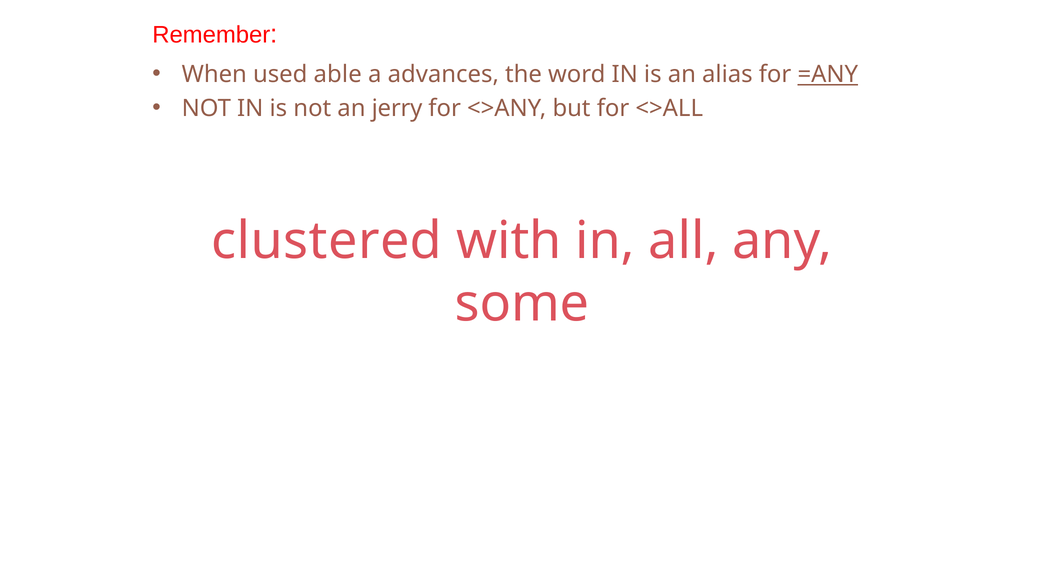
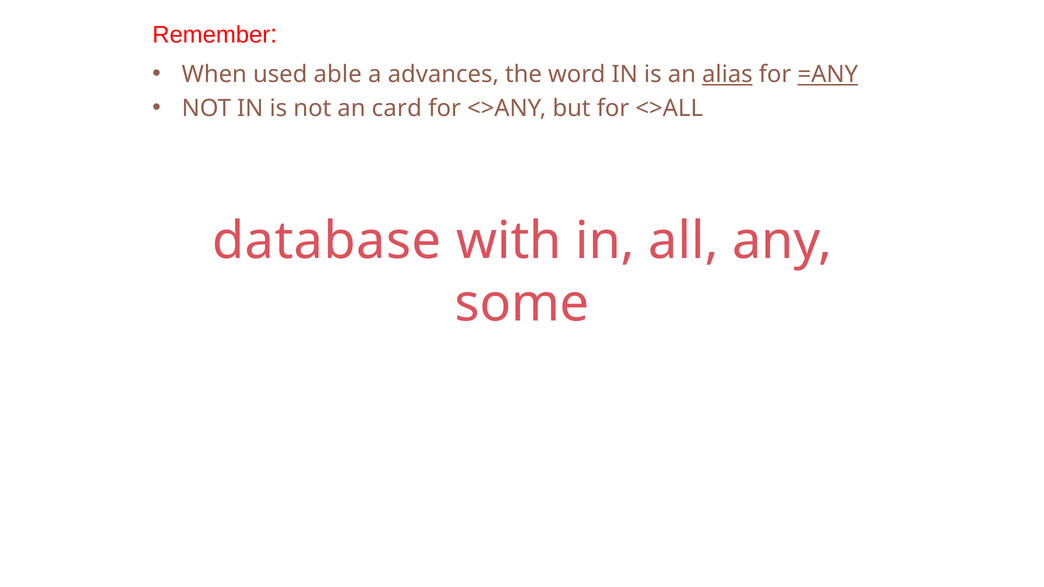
alias underline: none -> present
jerry: jerry -> card
clustered: clustered -> database
